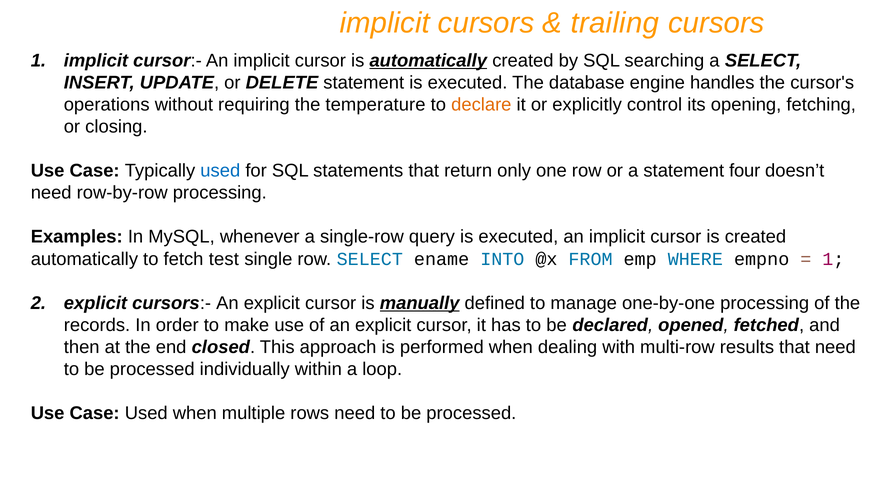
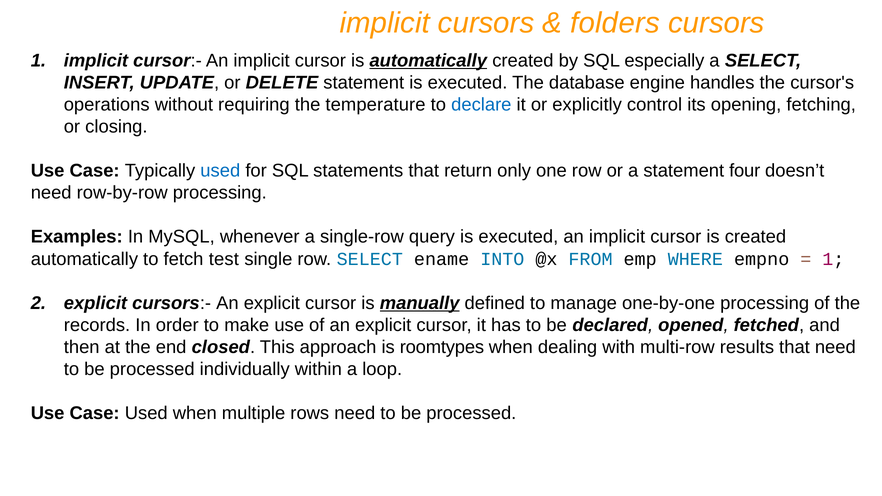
trailing: trailing -> folders
searching: searching -> especially
declare colour: orange -> blue
performed: performed -> roomtypes
